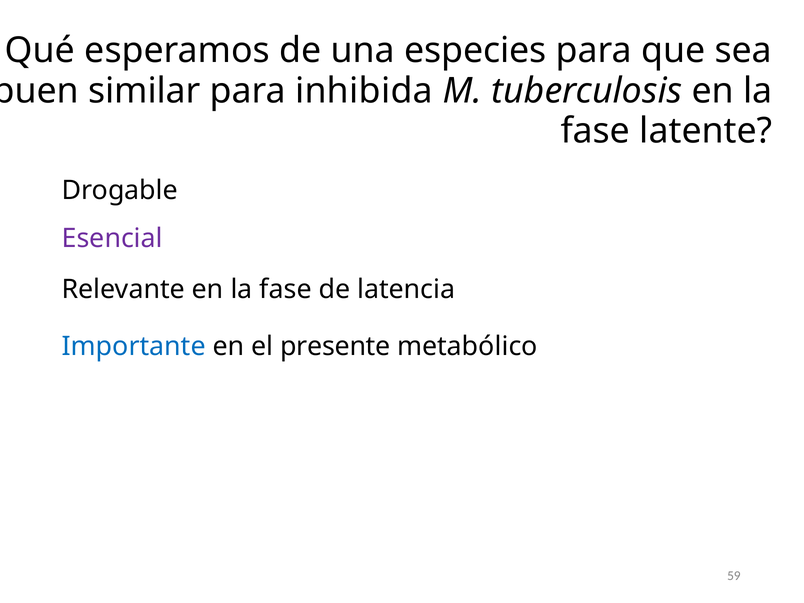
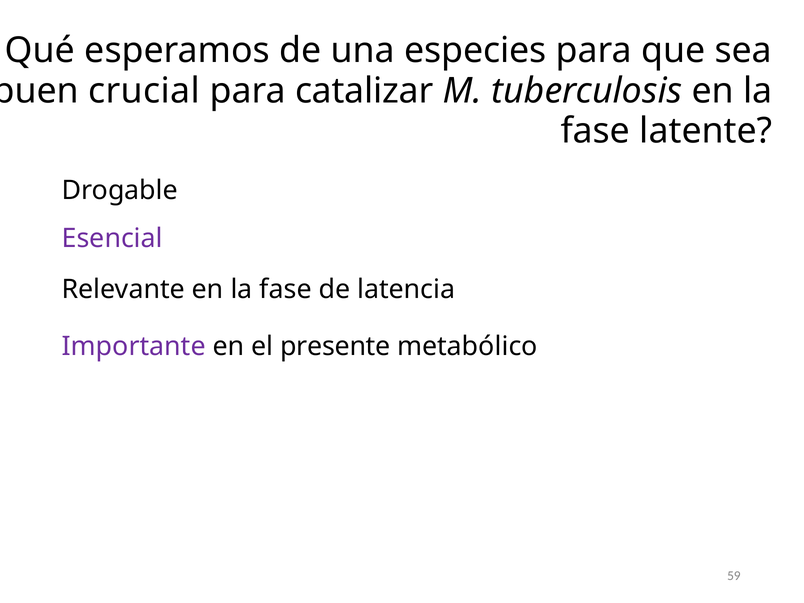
similar: similar -> crucial
inhibida: inhibida -> catalizar
Importante colour: blue -> purple
